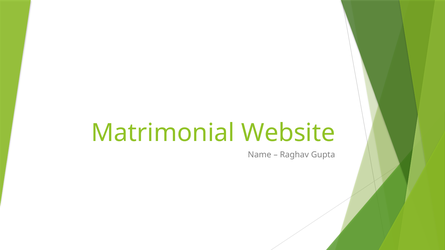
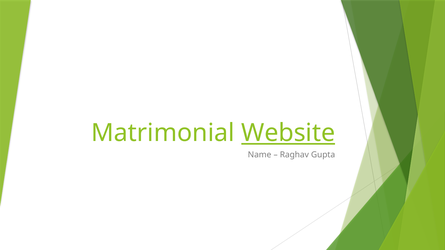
Website underline: none -> present
